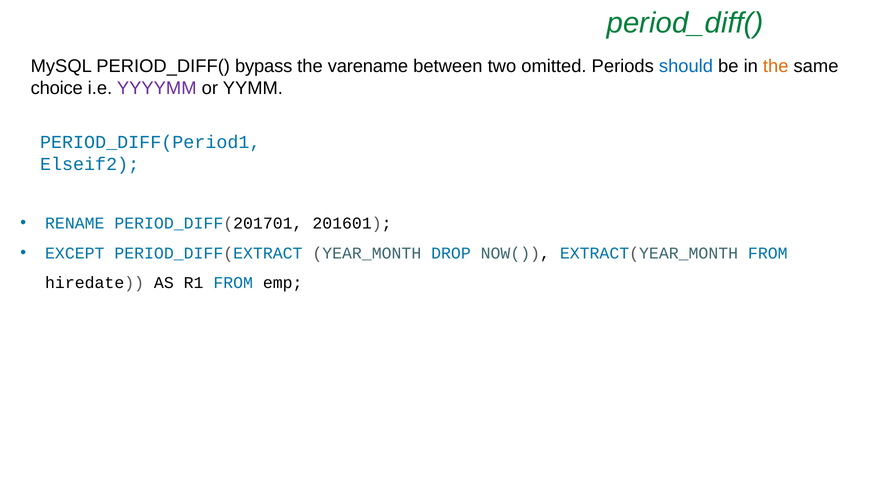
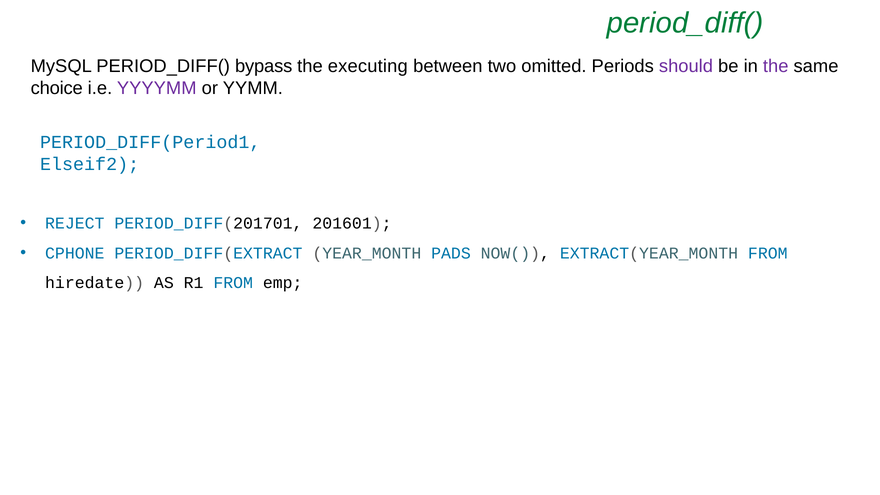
varename: varename -> executing
should colour: blue -> purple
the at (776, 66) colour: orange -> purple
RENAME: RENAME -> REJECT
EXCEPT: EXCEPT -> CPHONE
DROP: DROP -> PADS
